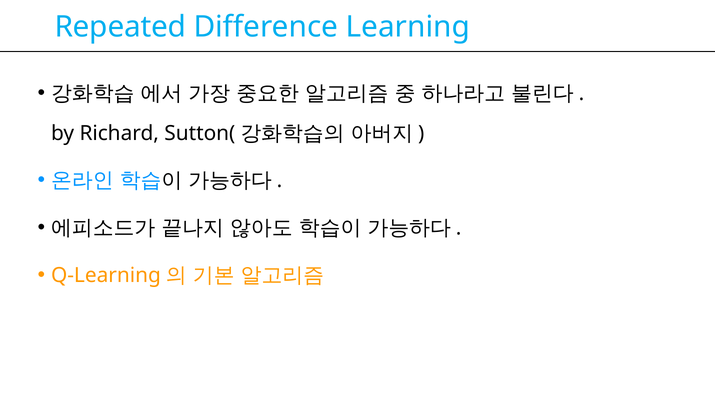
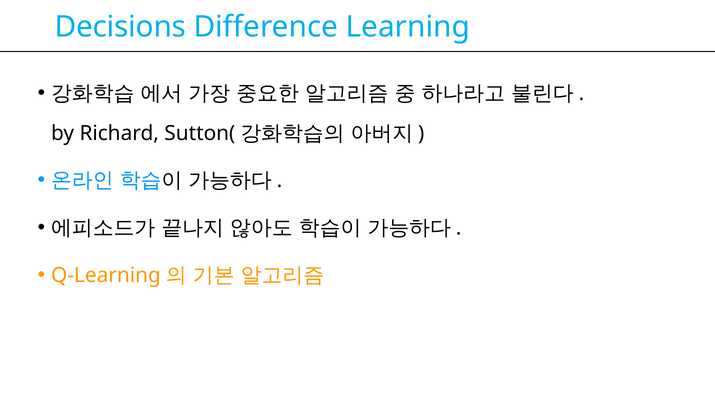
Repeated: Repeated -> Decisions
